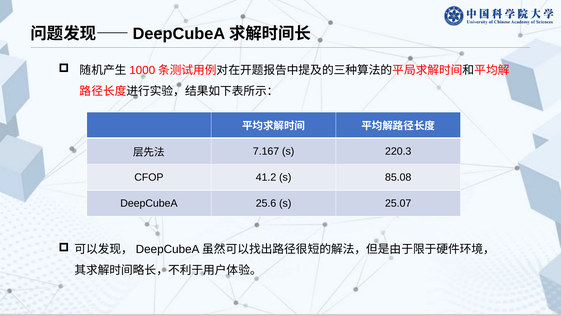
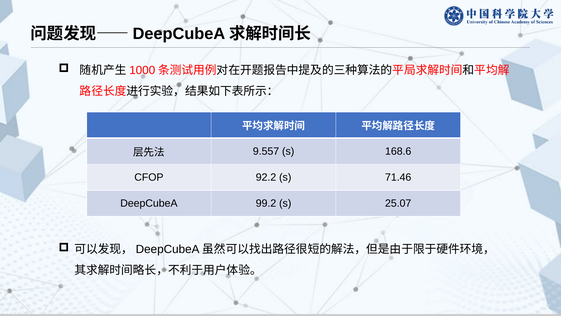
7.167: 7.167 -> 9.557
220.3: 220.3 -> 168.6
41.2: 41.2 -> 92.2
85.08: 85.08 -> 71.46
25.6: 25.6 -> 99.2
